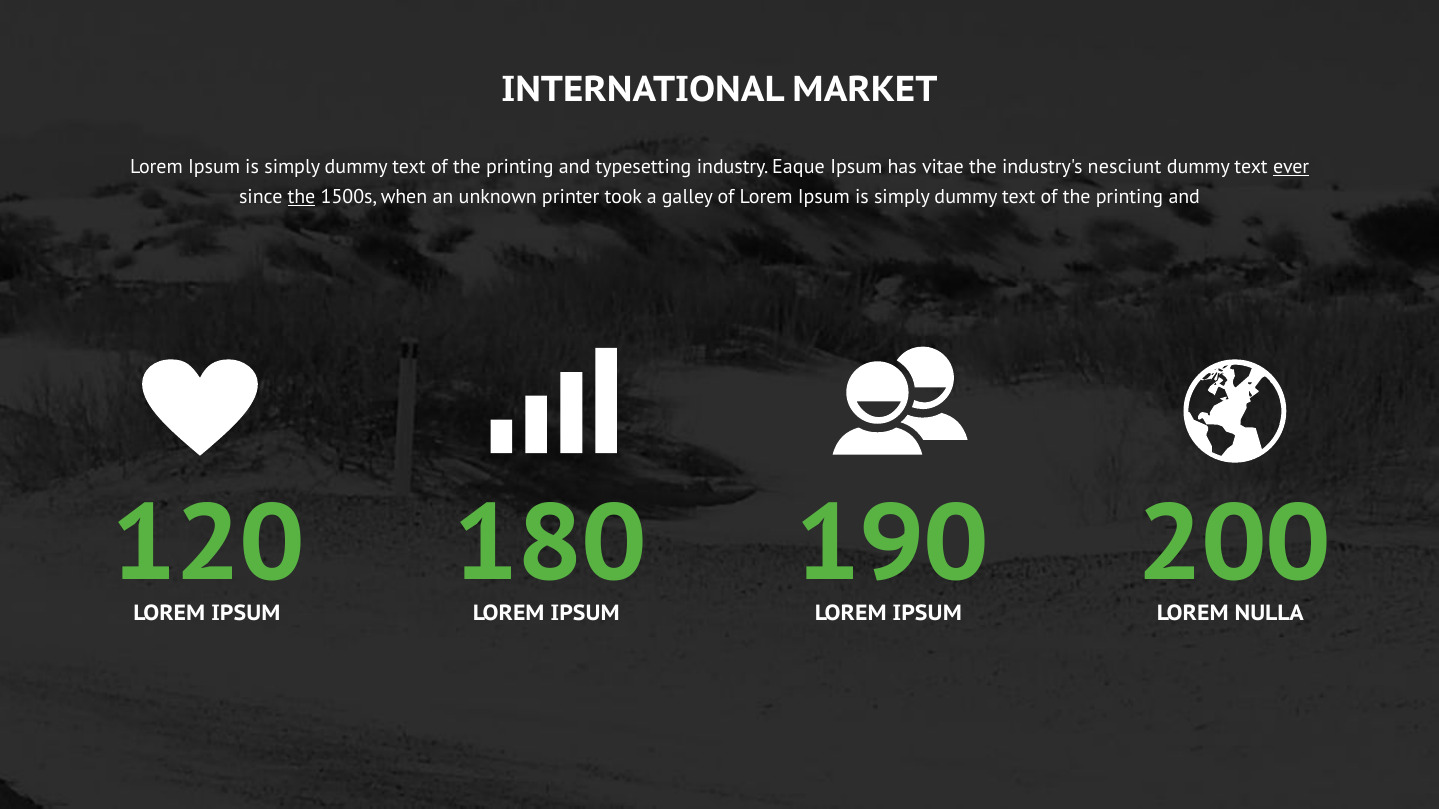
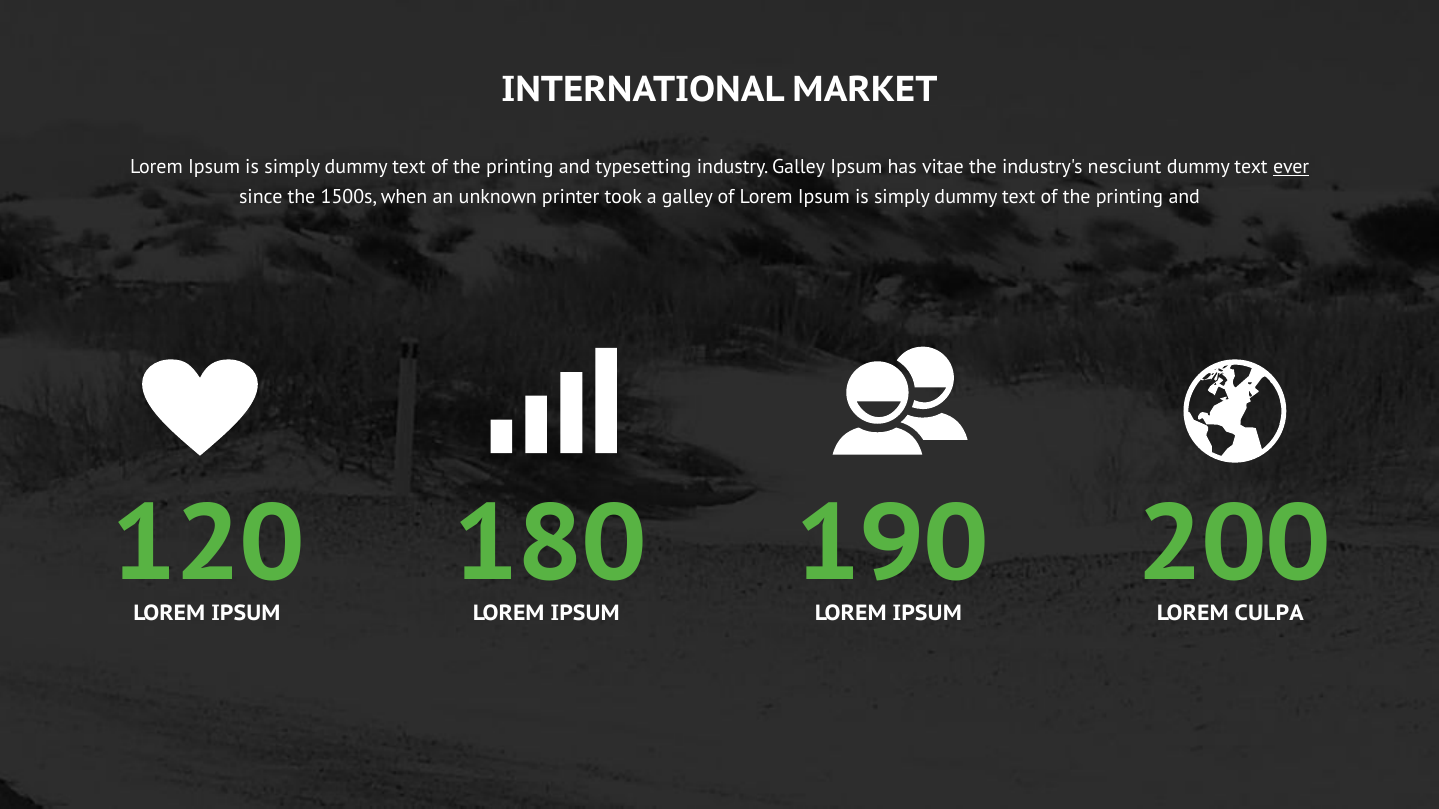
industry Eaque: Eaque -> Galley
the at (302, 197) underline: present -> none
NULLA: NULLA -> CULPA
